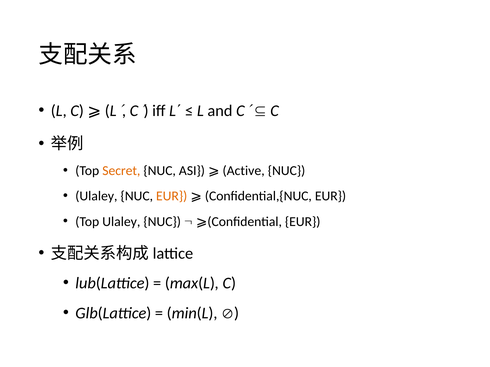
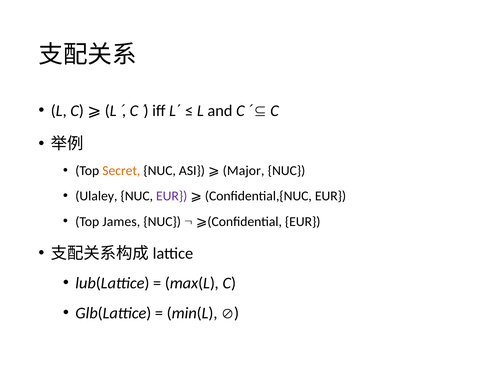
Active: Active -> Major
EUR at (172, 196) colour: orange -> purple
Top Ulaley: Ulaley -> James
